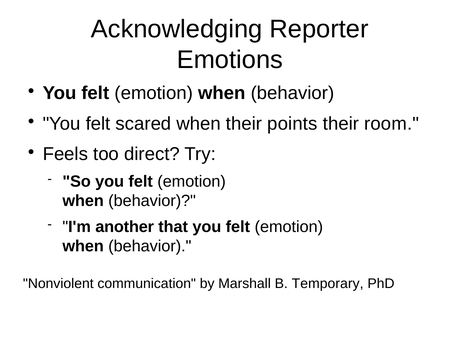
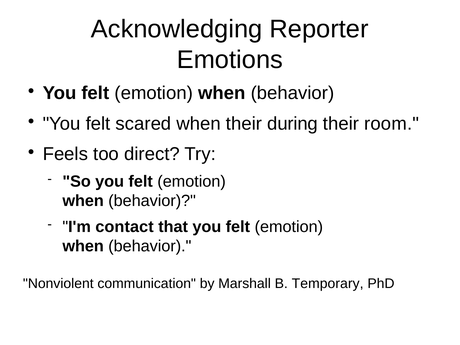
points: points -> during
another: another -> contact
